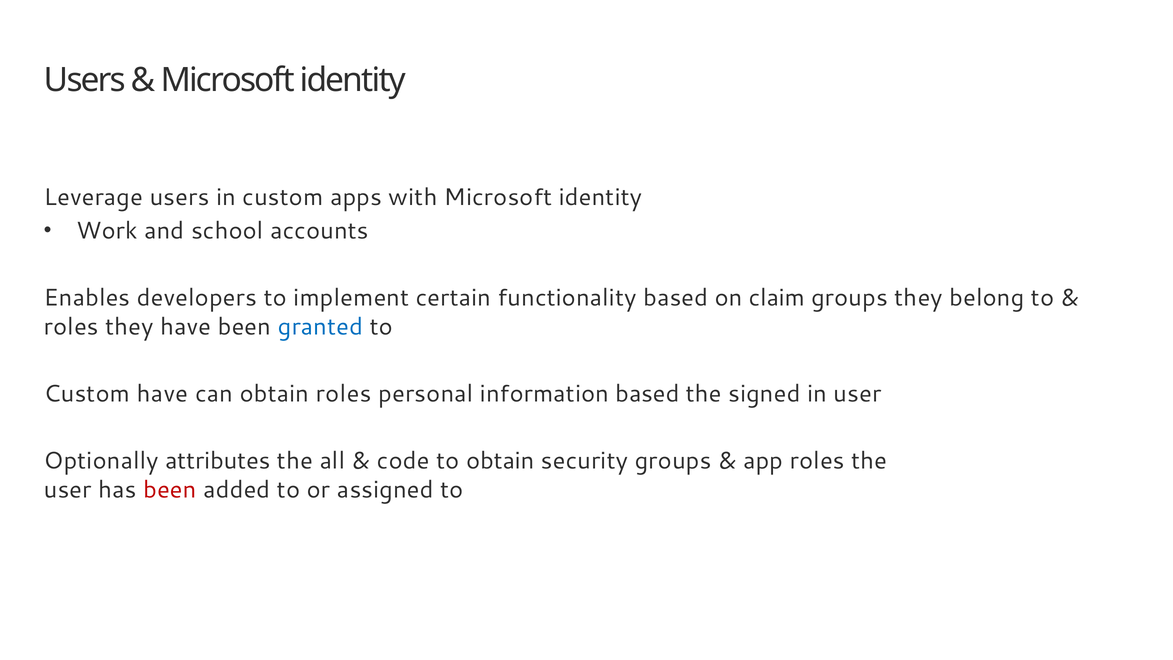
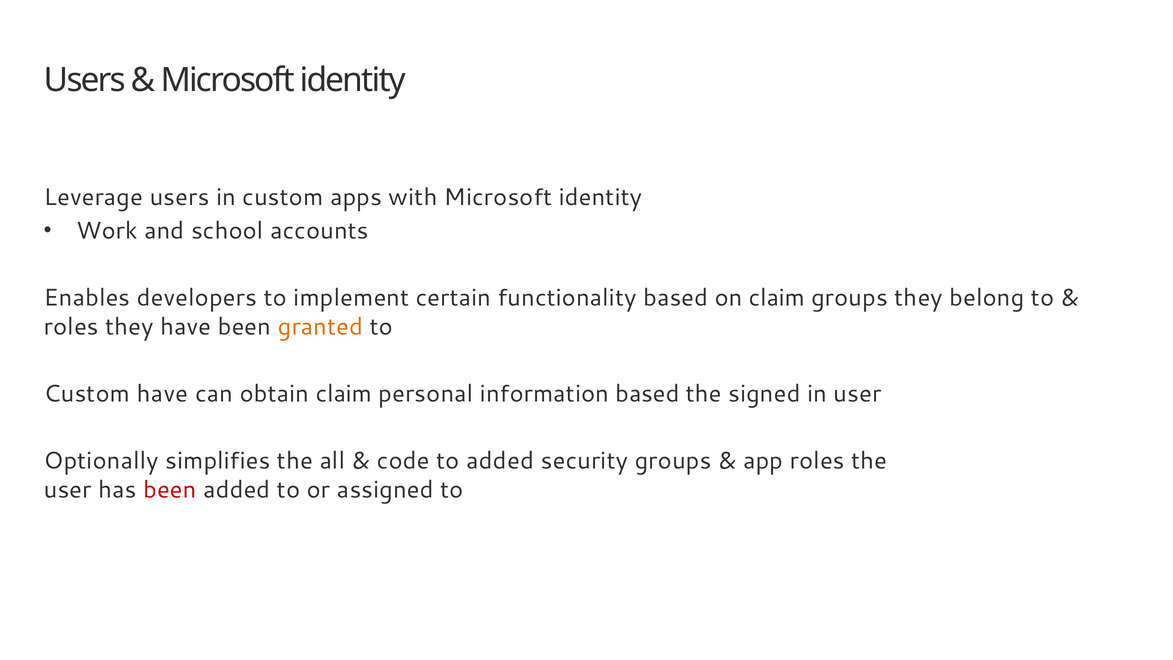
granted colour: blue -> orange
obtain roles: roles -> claim
attributes: attributes -> simplifies
to obtain: obtain -> added
